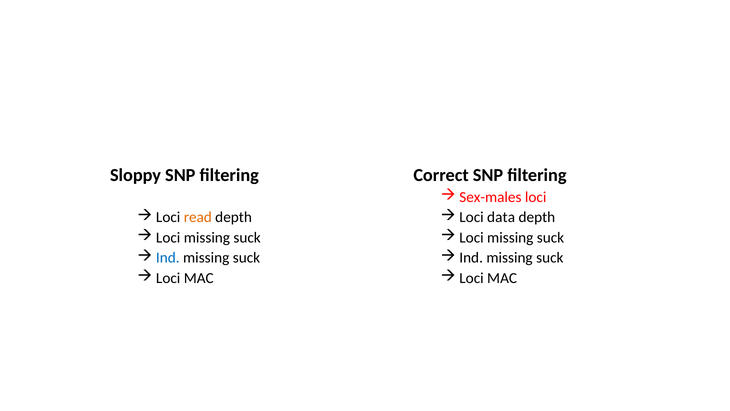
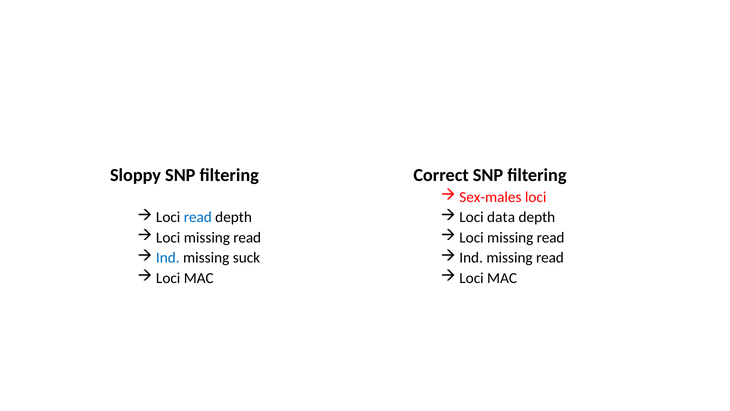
read at (198, 217) colour: orange -> blue
suck at (247, 237): suck -> read
suck at (550, 237): suck -> read
suck at (550, 258): suck -> read
